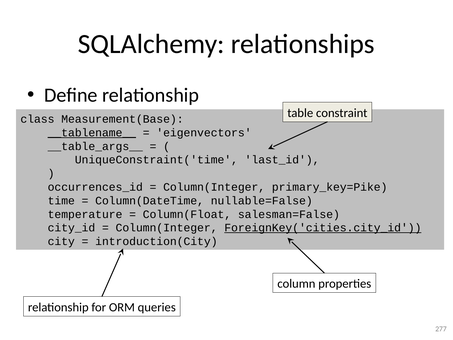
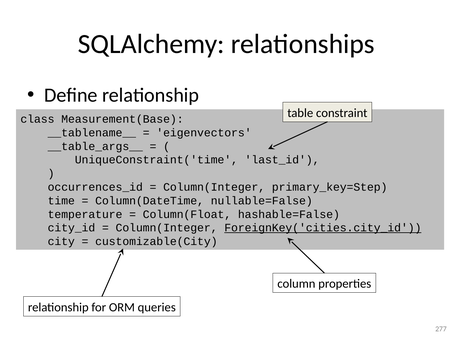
__tablename__ underline: present -> none
primary_key=Pike: primary_key=Pike -> primary_key=Step
salesman=False: salesman=False -> hashable=False
introduction(City: introduction(City -> customizable(City
